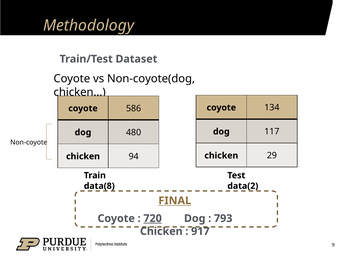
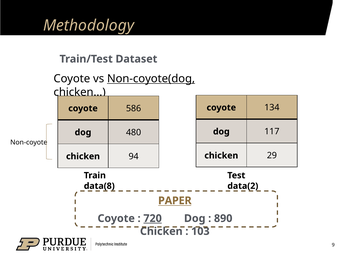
Non-coyote(dog underline: none -> present
FINAL: FINAL -> PAPER
793: 793 -> 890
917: 917 -> 103
